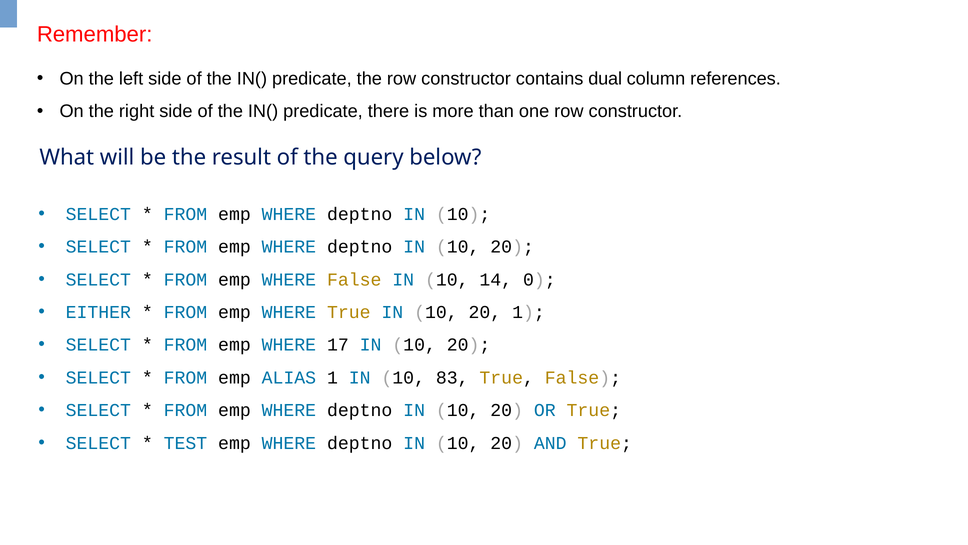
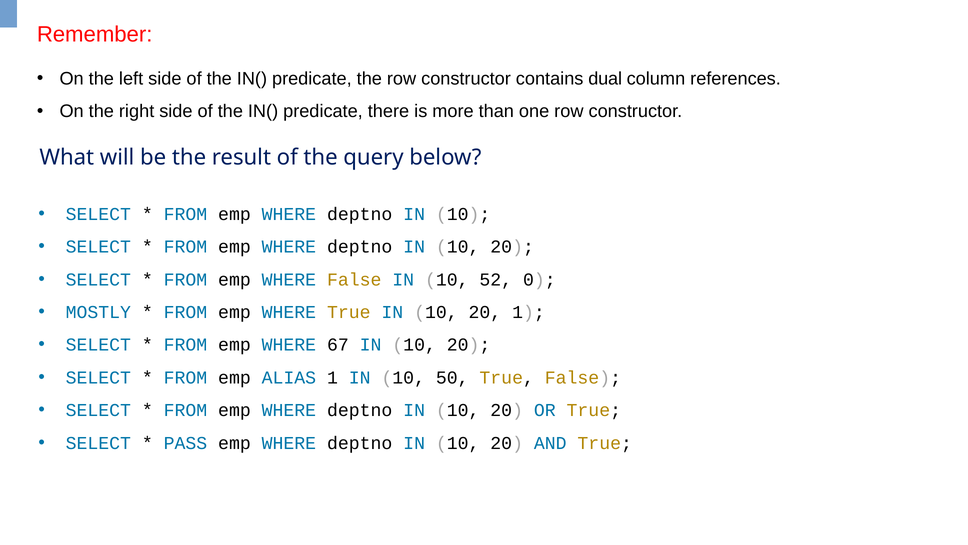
14: 14 -> 52
EITHER: EITHER -> MOSTLY
17: 17 -> 67
83: 83 -> 50
TEST: TEST -> PASS
